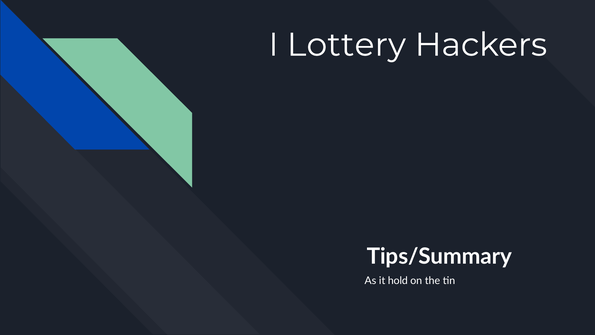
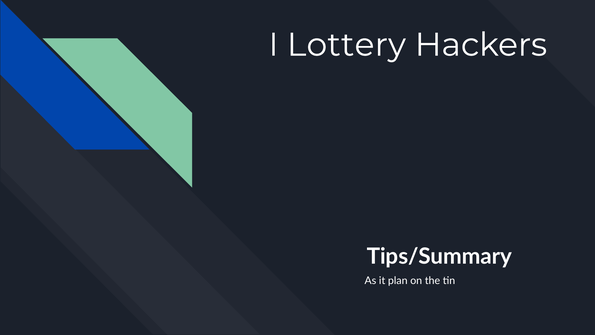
hold: hold -> plan
